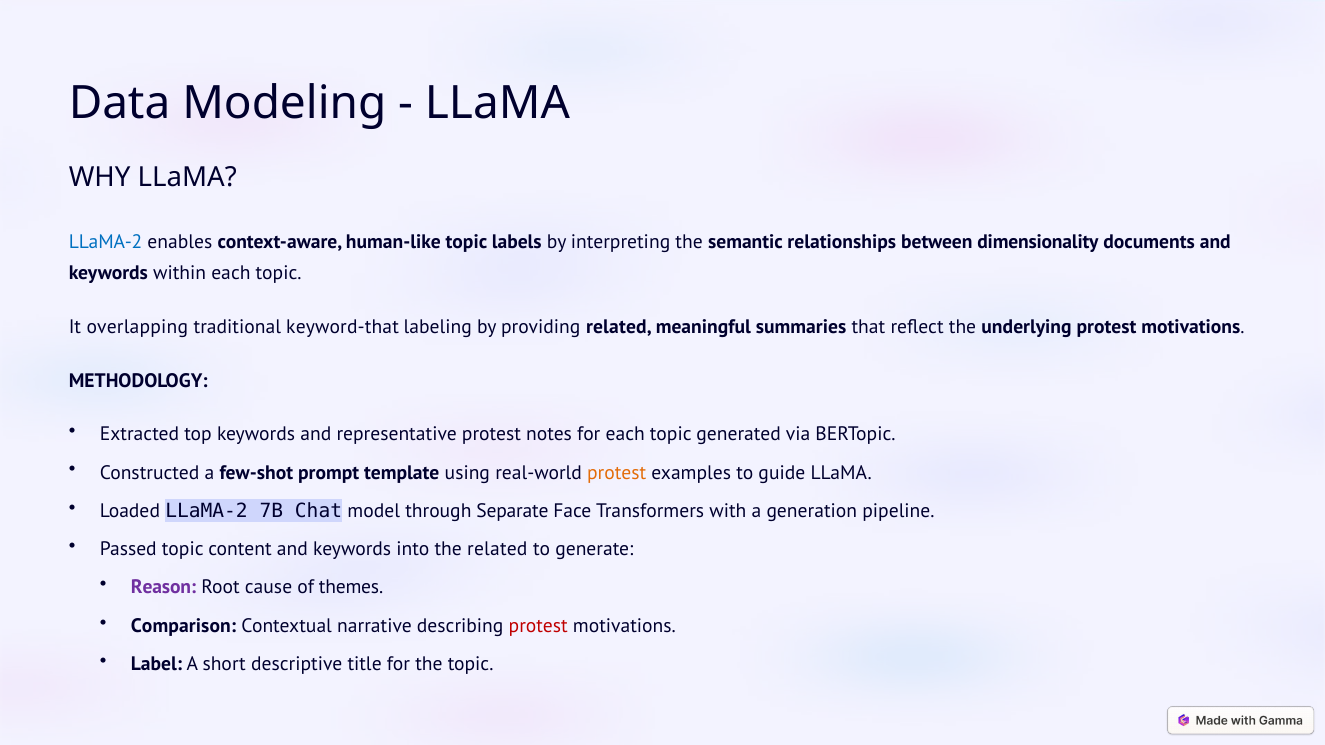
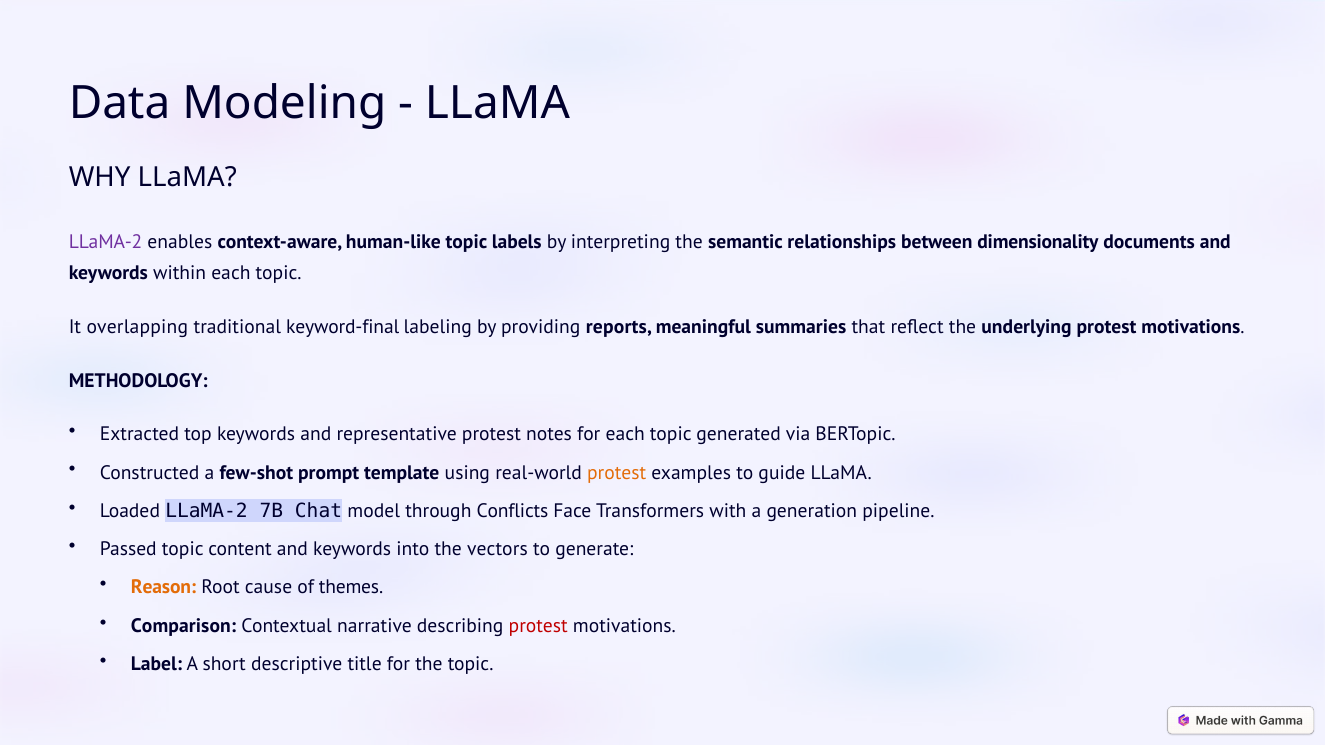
LLaMA-2 at (106, 242) colour: blue -> purple
keyword-that: keyword-that -> keyword-final
providing related: related -> reports
Separate: Separate -> Conflicts
the related: related -> vectors
Reason colour: purple -> orange
